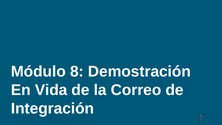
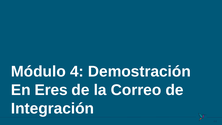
8: 8 -> 4
Vida: Vida -> Eres
